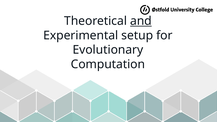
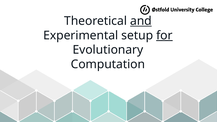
for underline: none -> present
